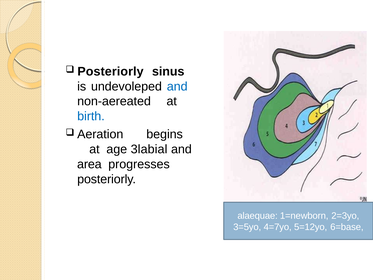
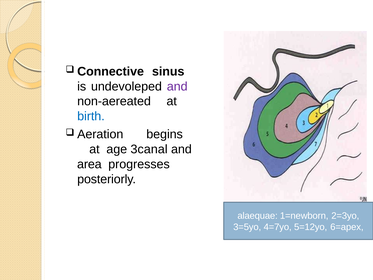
Posteriorly at (110, 71): Posteriorly -> Connective
and at (177, 86) colour: blue -> purple
3labial: 3labial -> 3canal
6=base: 6=base -> 6=apex
